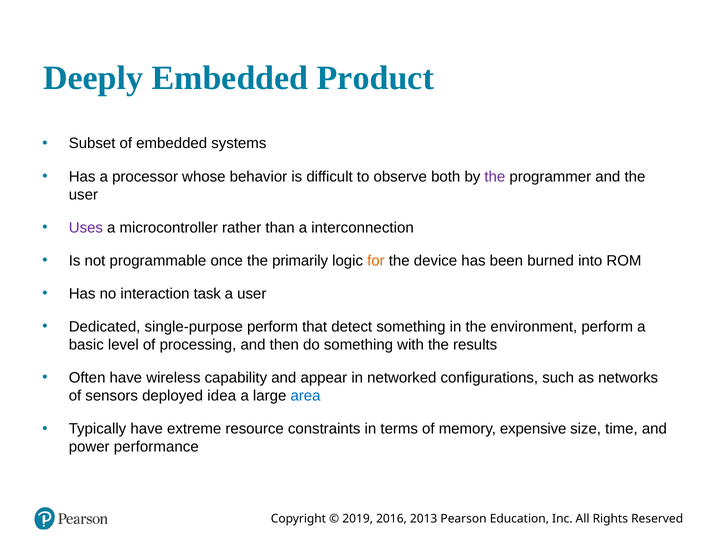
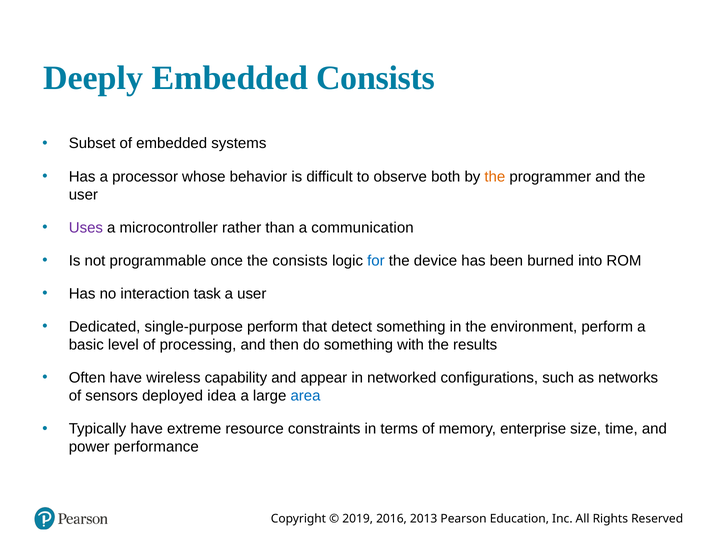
Embedded Product: Product -> Consists
the at (495, 176) colour: purple -> orange
interconnection: interconnection -> communication
the primarily: primarily -> consists
for colour: orange -> blue
expensive: expensive -> enterprise
